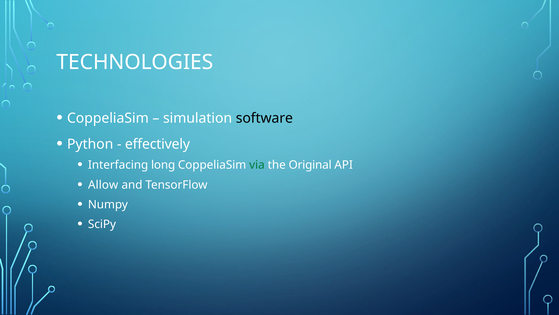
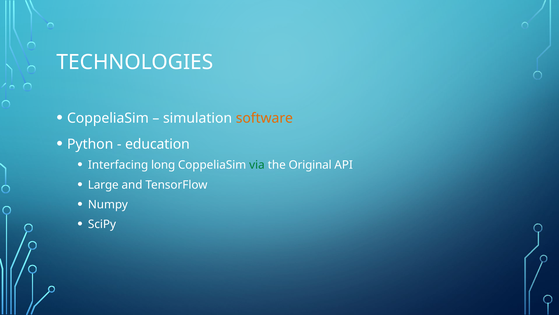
software colour: black -> orange
effectively: effectively -> education
Allow: Allow -> Large
